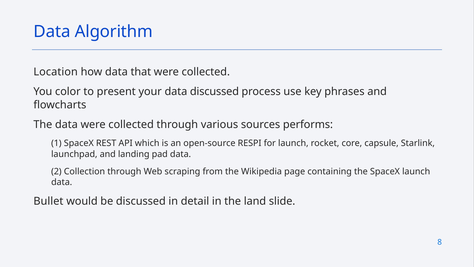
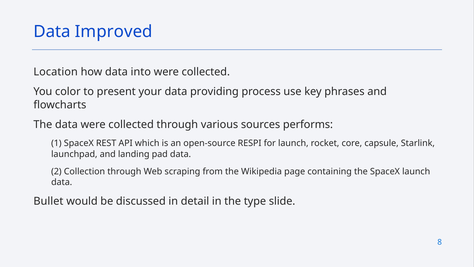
Algorithm: Algorithm -> Improved
that: that -> into
data discussed: discussed -> providing
land: land -> type
